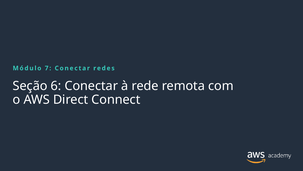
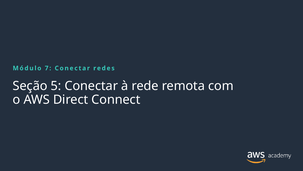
6: 6 -> 5
